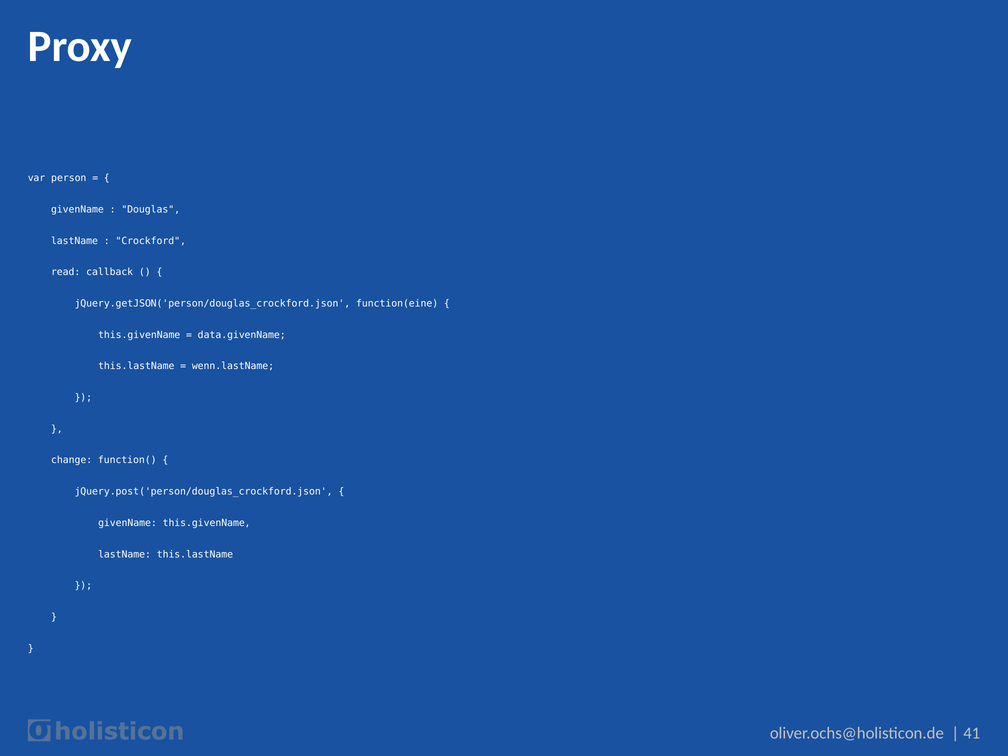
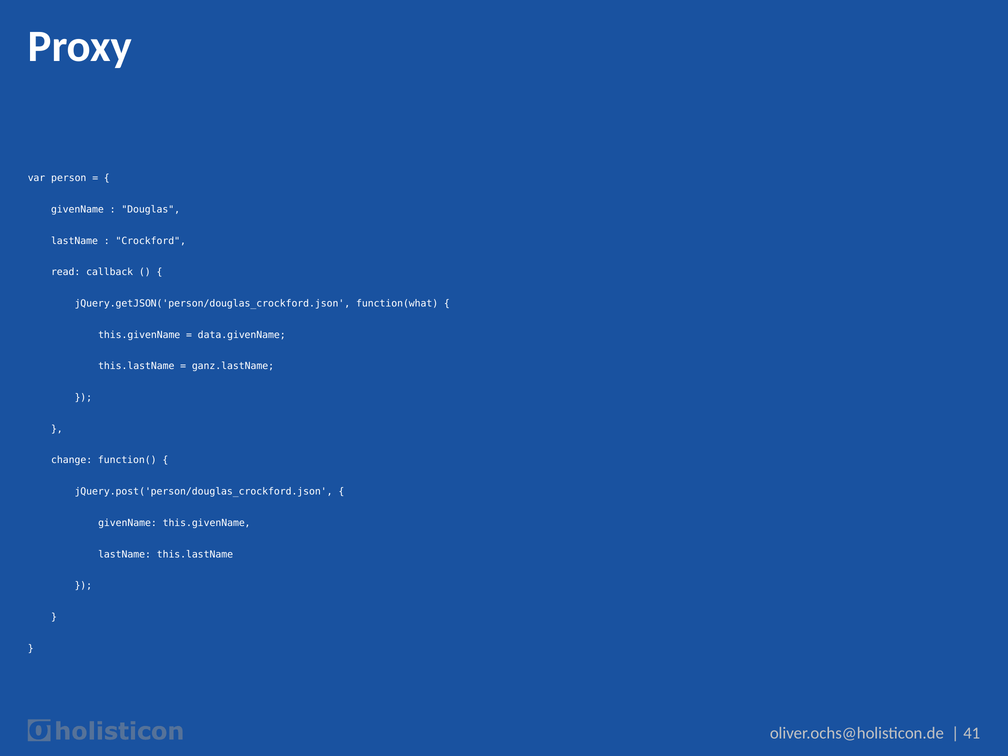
function(eine: function(eine -> function(what
wenn.lastName: wenn.lastName -> ganz.lastName
